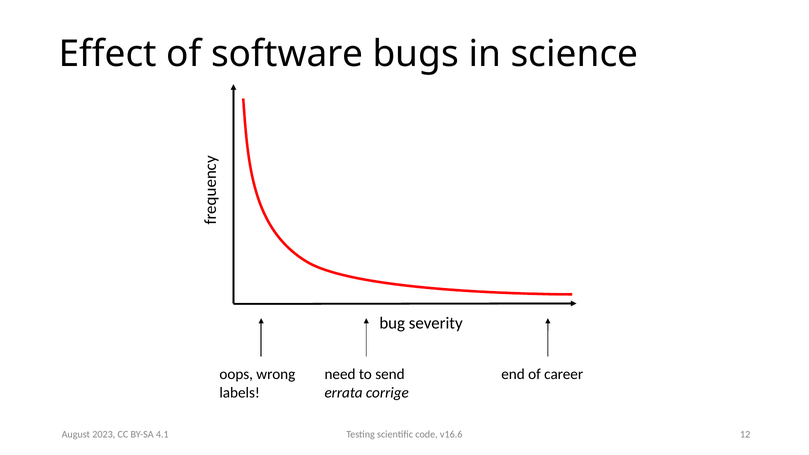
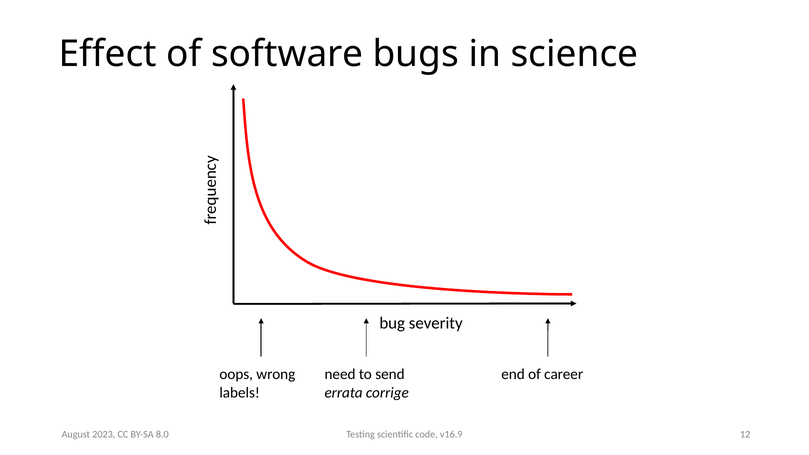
4.1: 4.1 -> 8.0
v16.6: v16.6 -> v16.9
